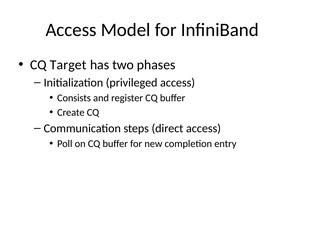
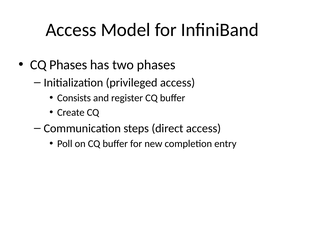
CQ Target: Target -> Phases
